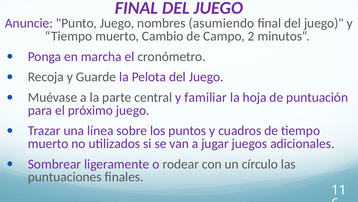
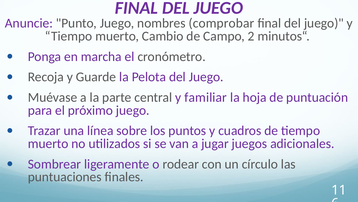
asumiendo: asumiendo -> comprobar
